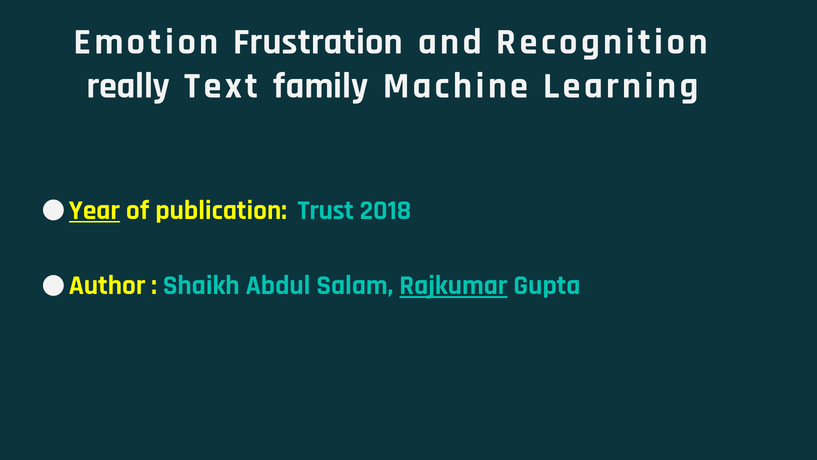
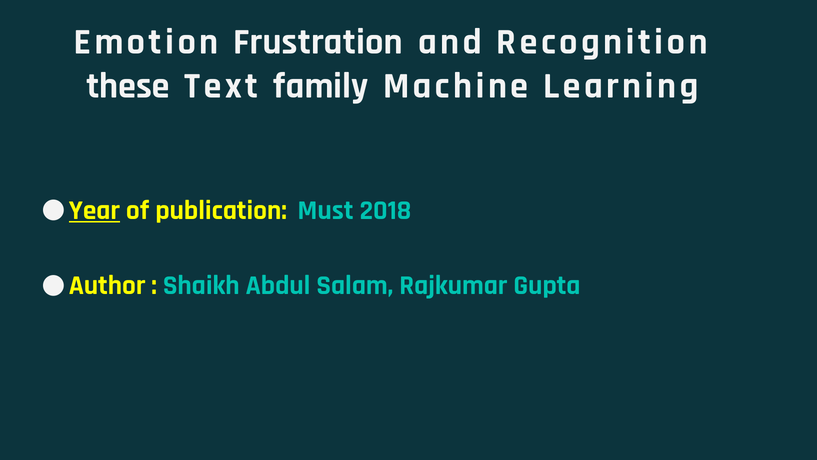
really: really -> these
Trust: Trust -> Must
Rajkumar underline: present -> none
